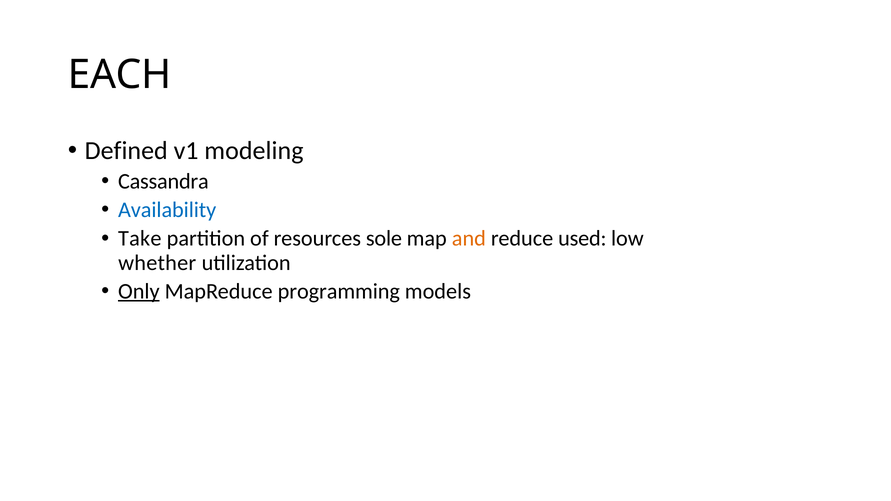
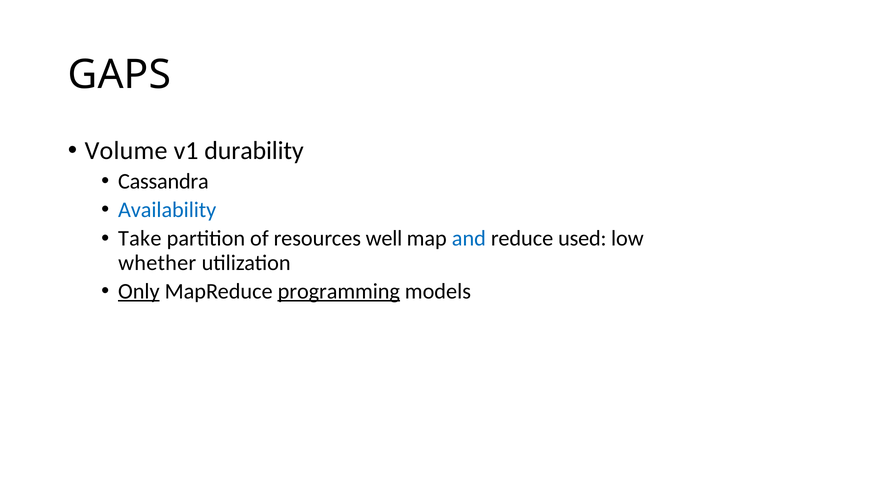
EACH: EACH -> GAPS
Defined: Defined -> Volume
modeling: modeling -> durability
sole: sole -> well
and colour: orange -> blue
programming underline: none -> present
